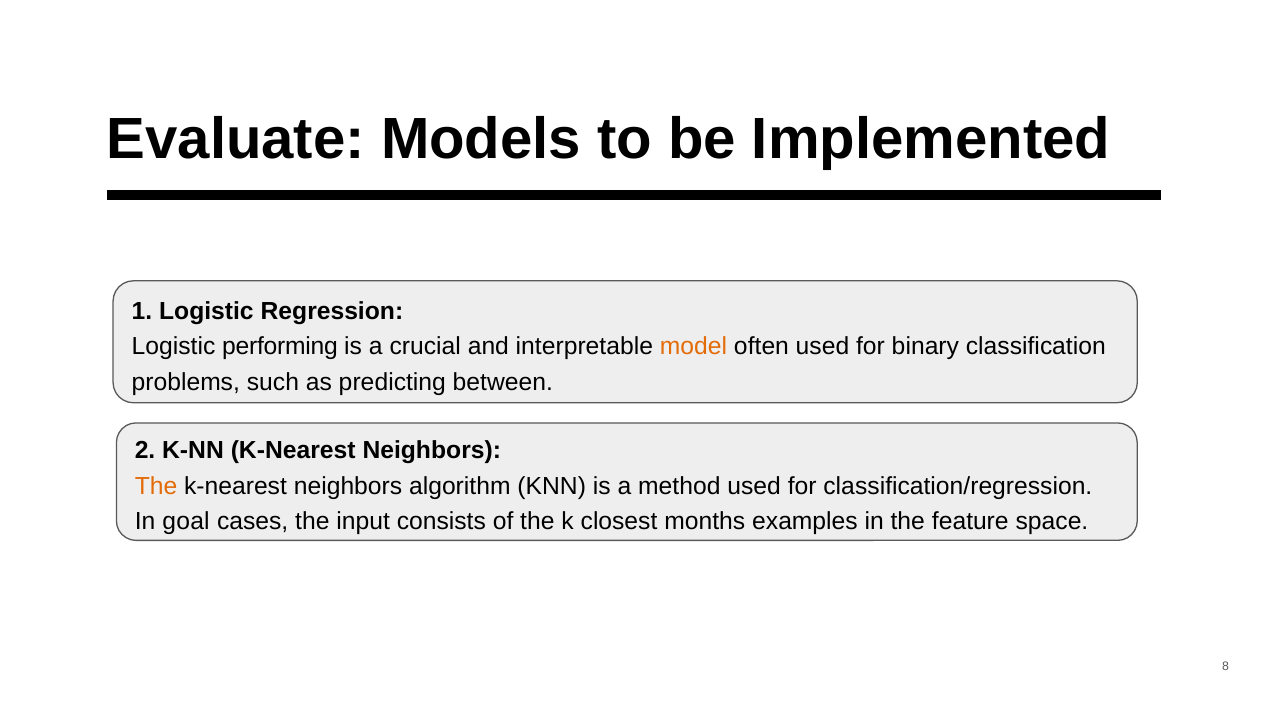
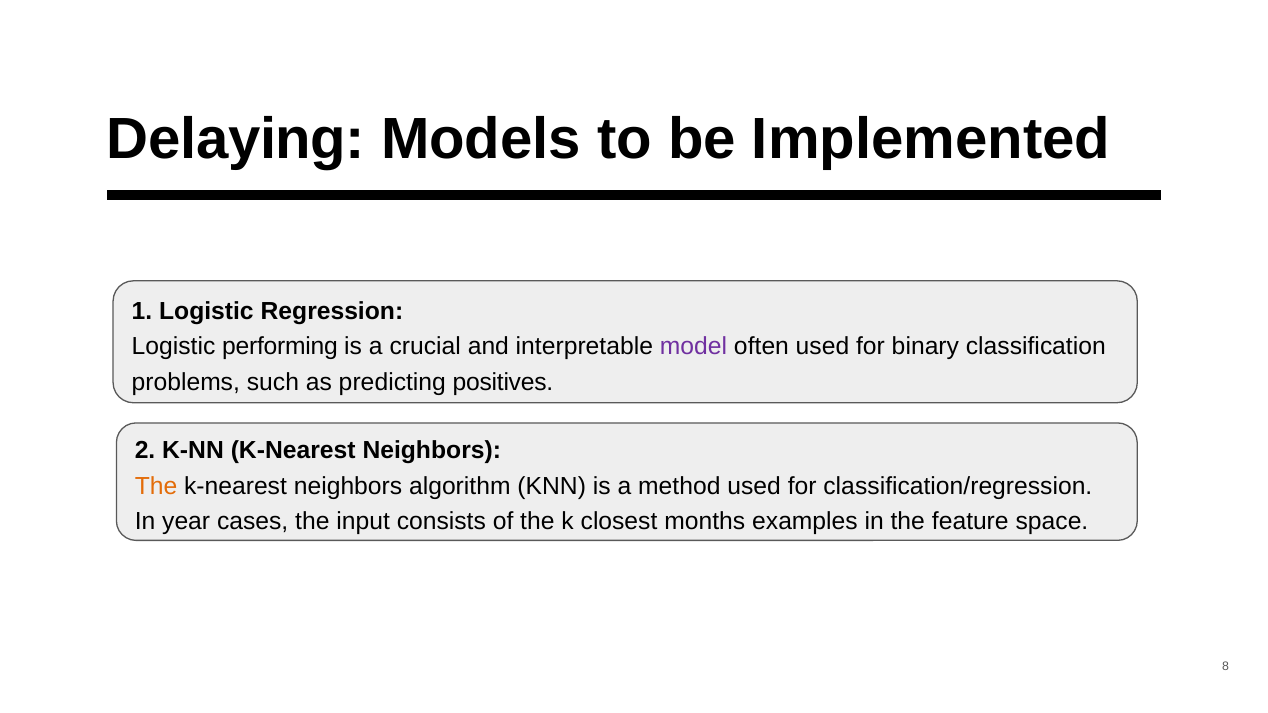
Evaluate: Evaluate -> Delaying
model colour: orange -> purple
between: between -> positives
goal: goal -> year
